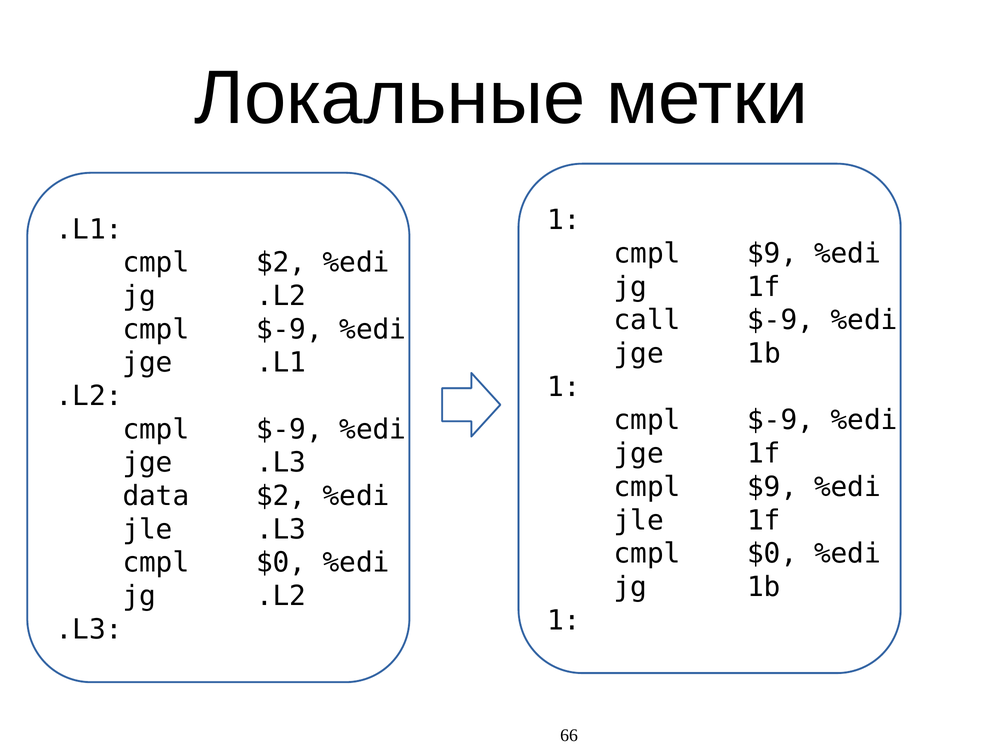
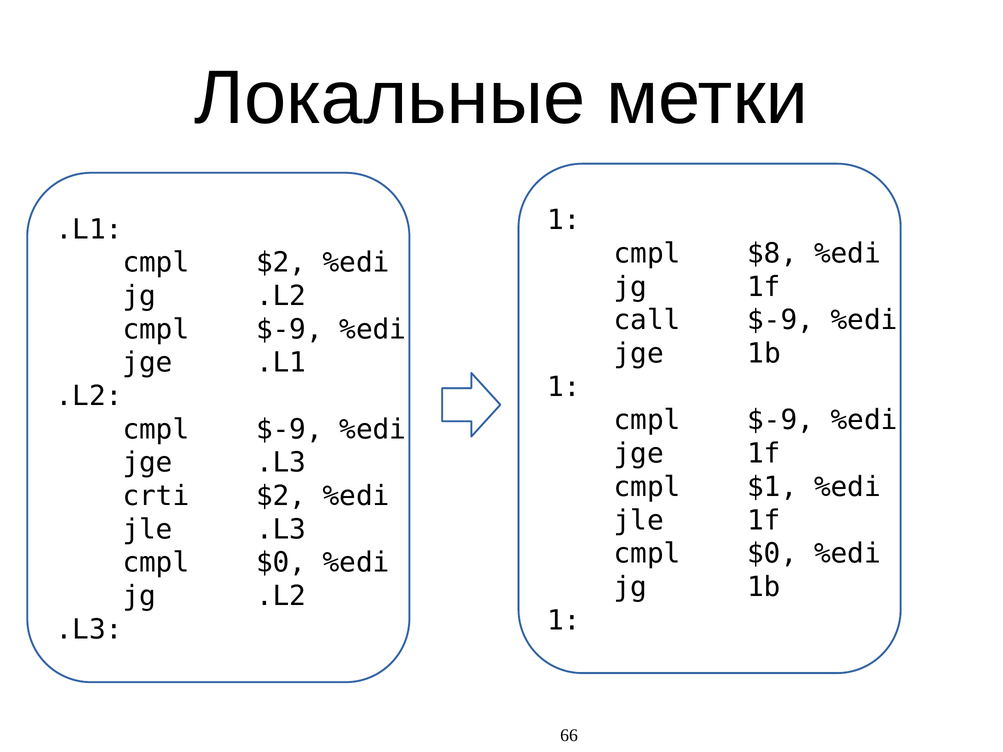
$9 at (772, 254): $9 -> $8
$9 at (772, 487): $9 -> $1
data: data -> crti
